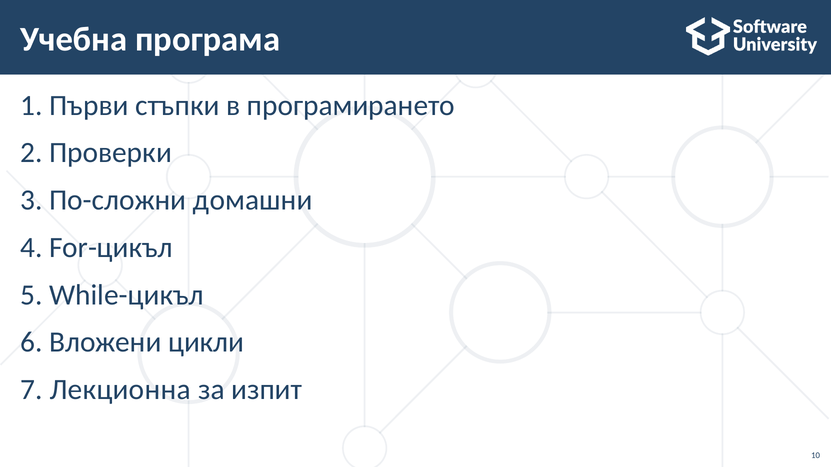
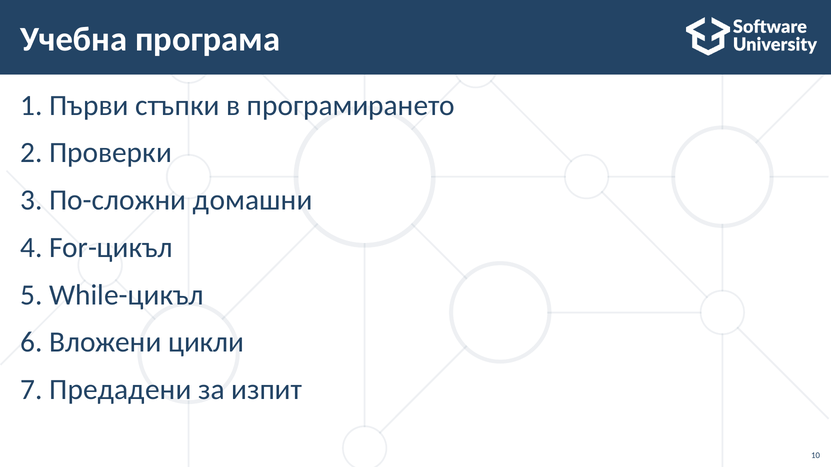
Лекционна: Лекционна -> Предадени
